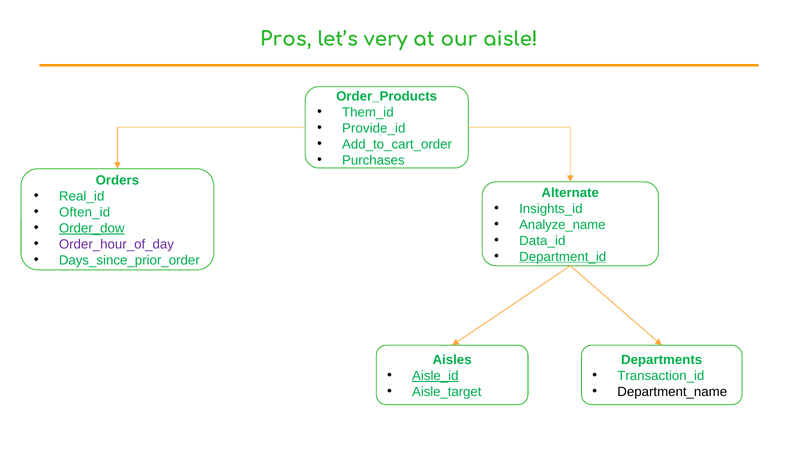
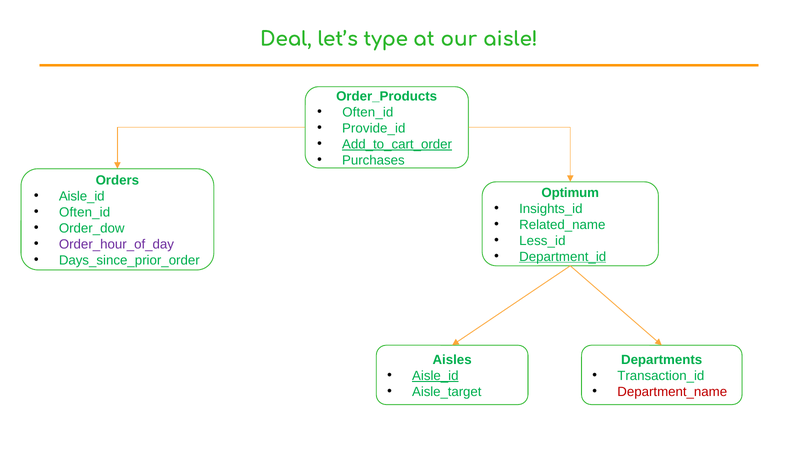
Pros: Pros -> Deal
very: very -> type
Them_id at (368, 112): Them_id -> Often_id
Add_to_cart_order underline: none -> present
Alternate: Alternate -> Optimum
Real_id at (82, 196): Real_id -> Aisle_id
Analyze_name: Analyze_name -> Related_name
Order_dow underline: present -> none
Data_id: Data_id -> Less_id
Department_name colour: black -> red
